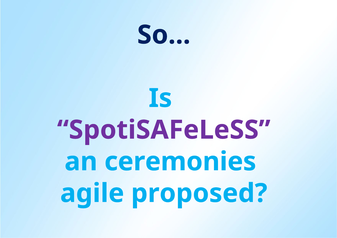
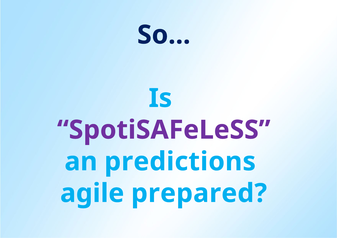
ceremonies: ceremonies -> predictions
proposed: proposed -> prepared
